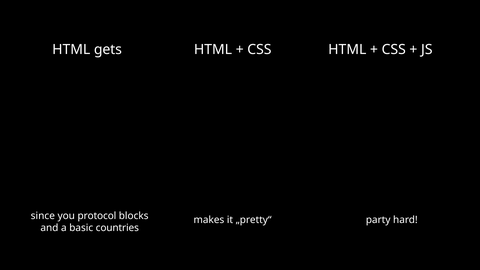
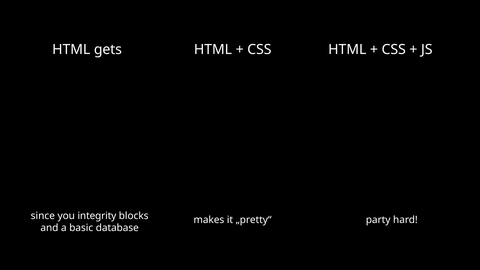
protocol: protocol -> integrity
countries: countries -> database
